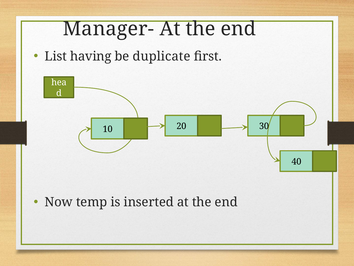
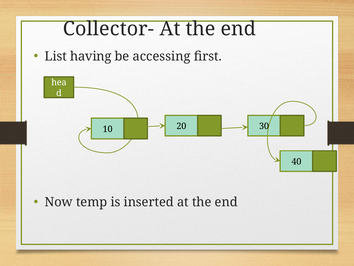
Manager-: Manager- -> Collector-
duplicate: duplicate -> accessing
